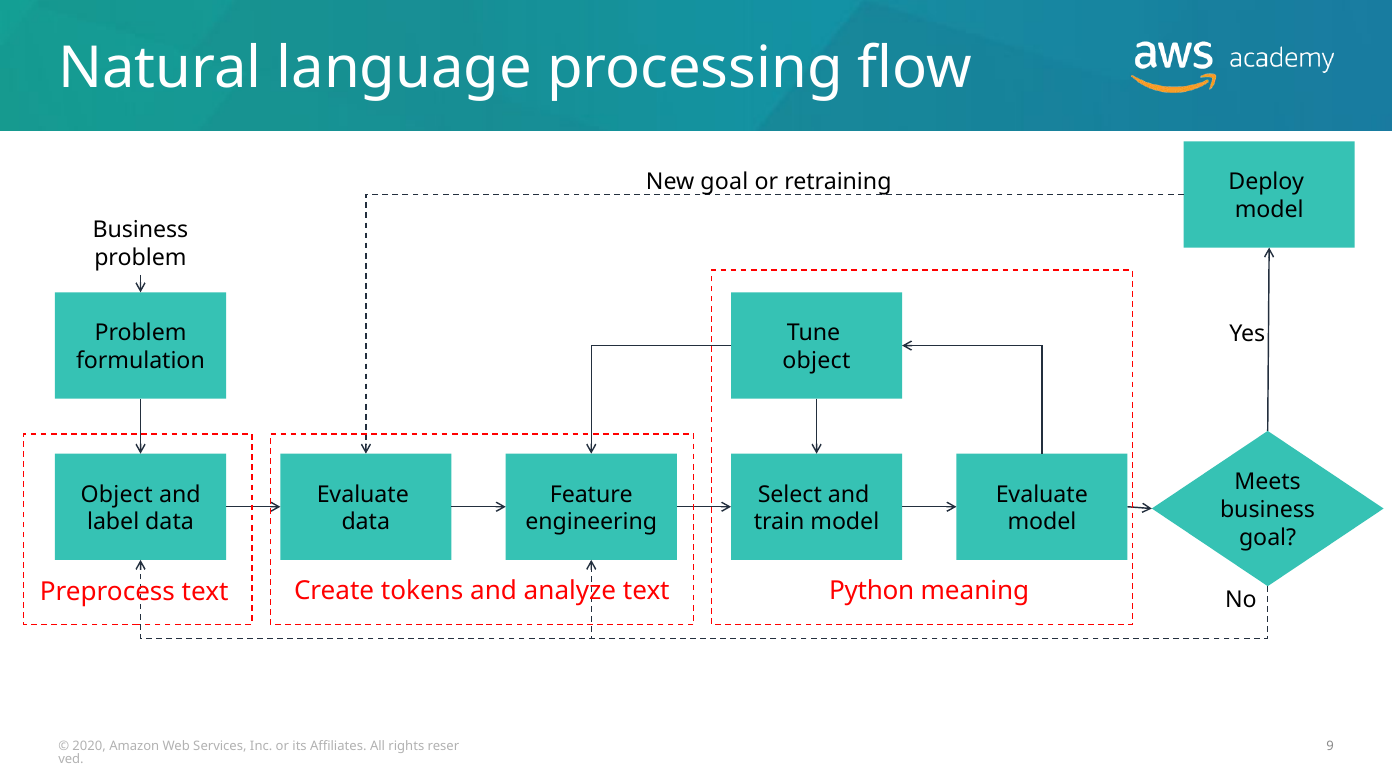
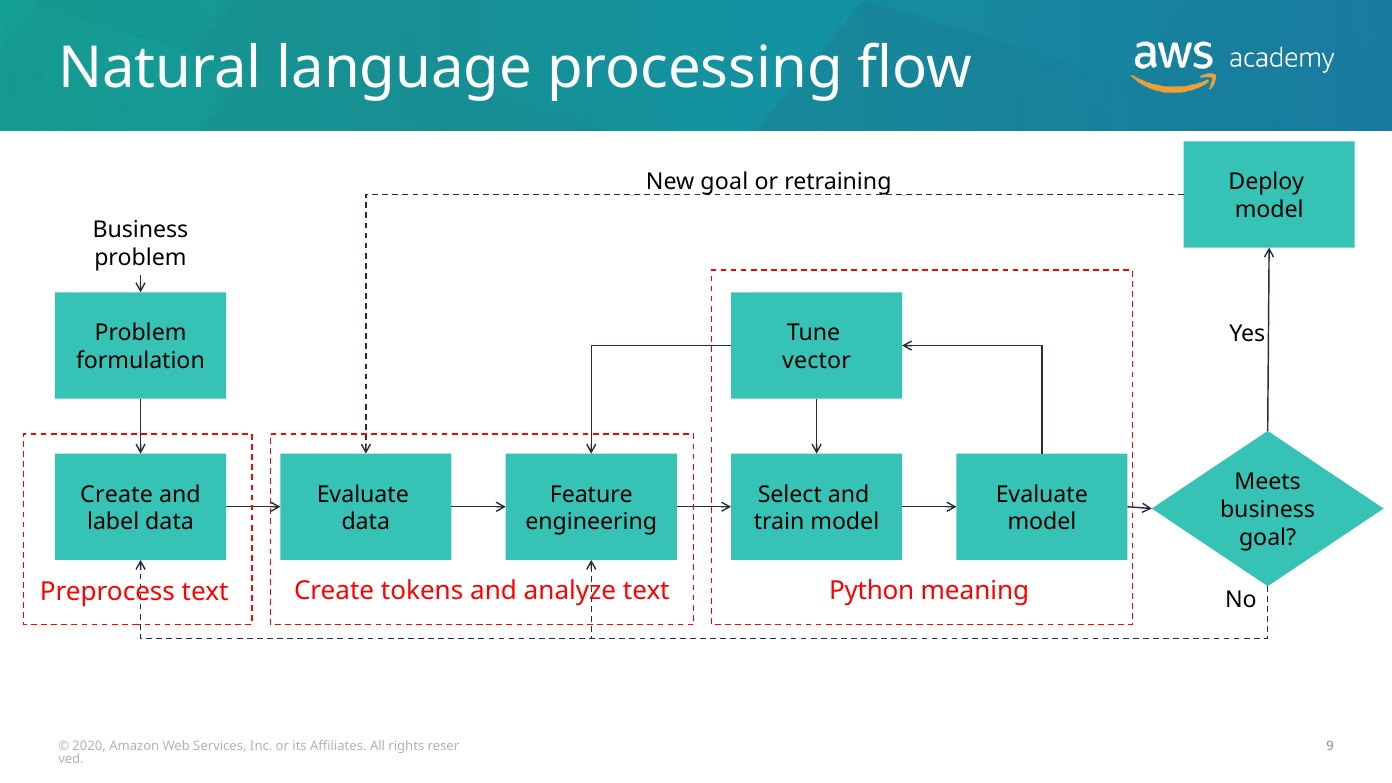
object at (816, 361): object -> vector
Object at (117, 494): Object -> Create
